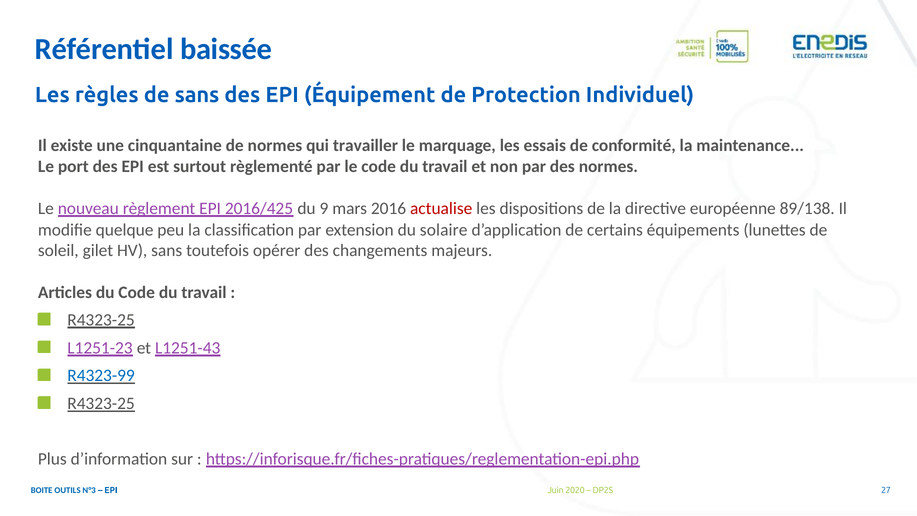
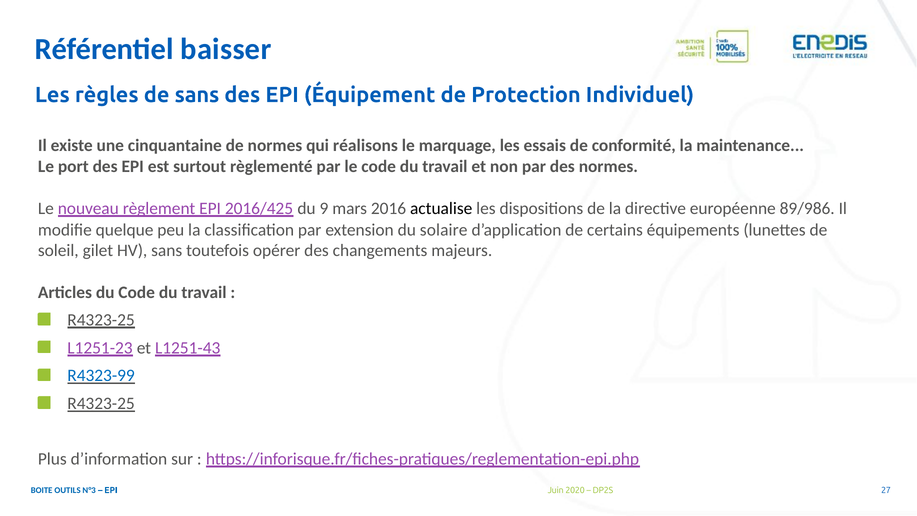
baissée: baissée -> baisser
travailler: travailler -> réalisons
actualise colour: red -> black
89/138: 89/138 -> 89/986
